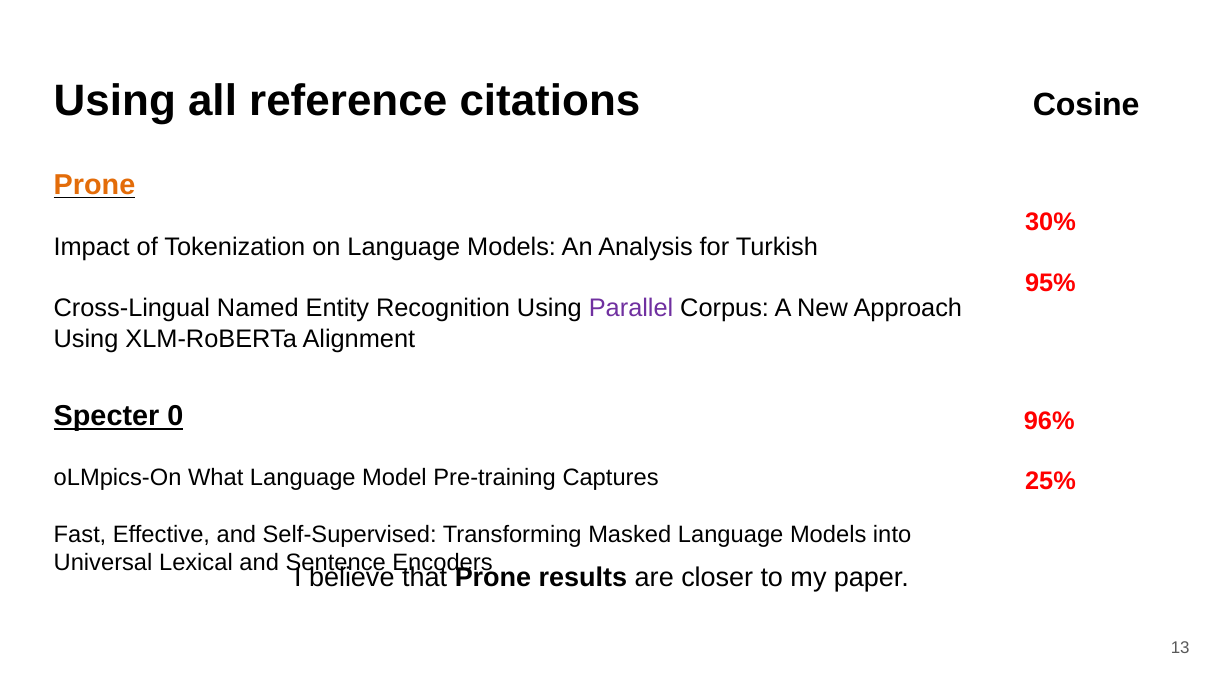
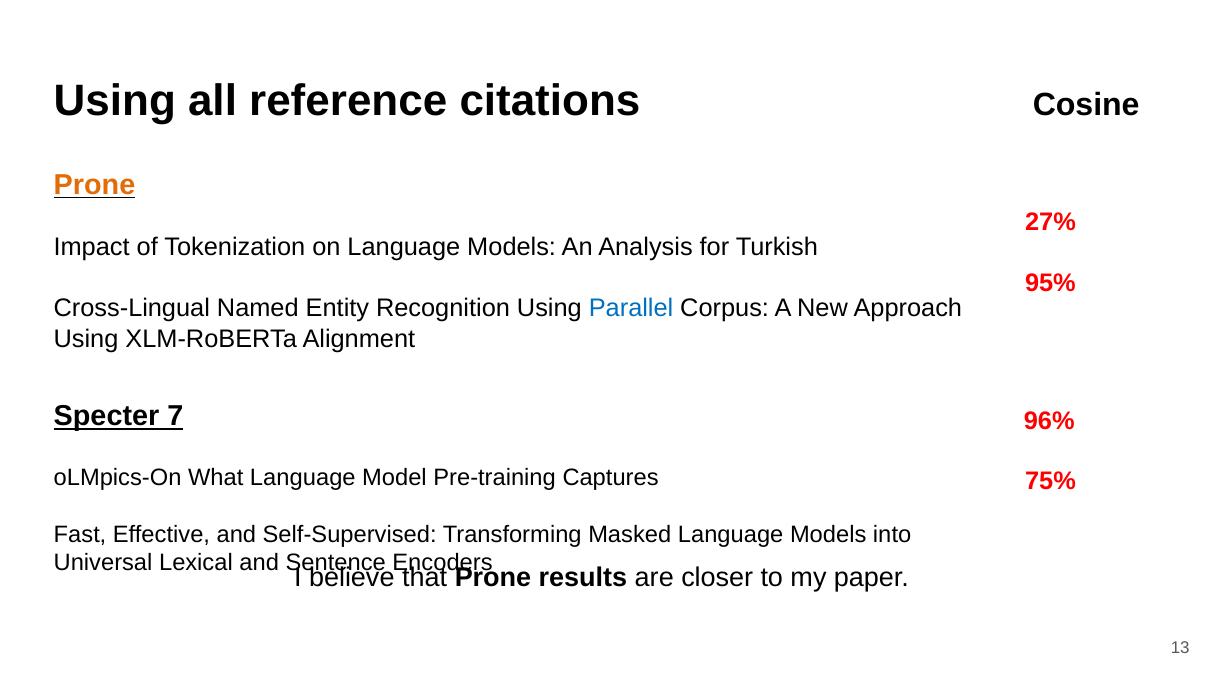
30%: 30% -> 27%
Parallel colour: purple -> blue
0: 0 -> 7
25%: 25% -> 75%
